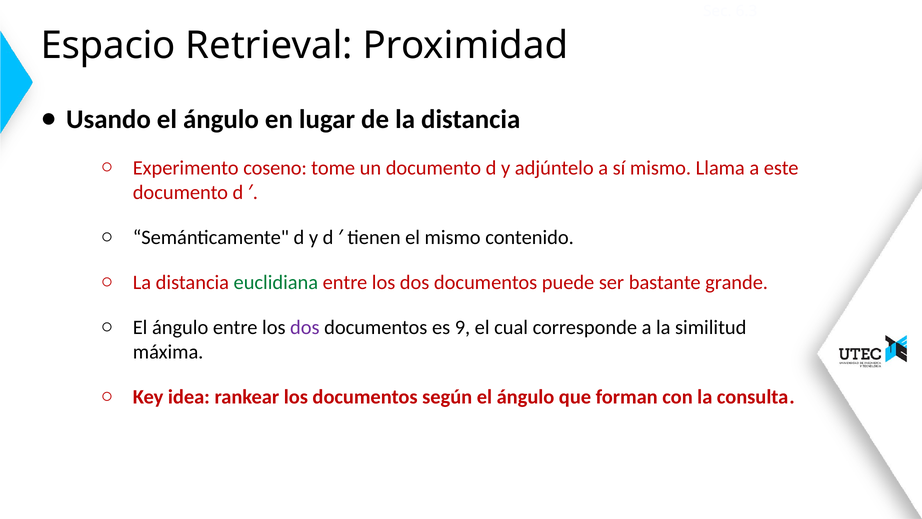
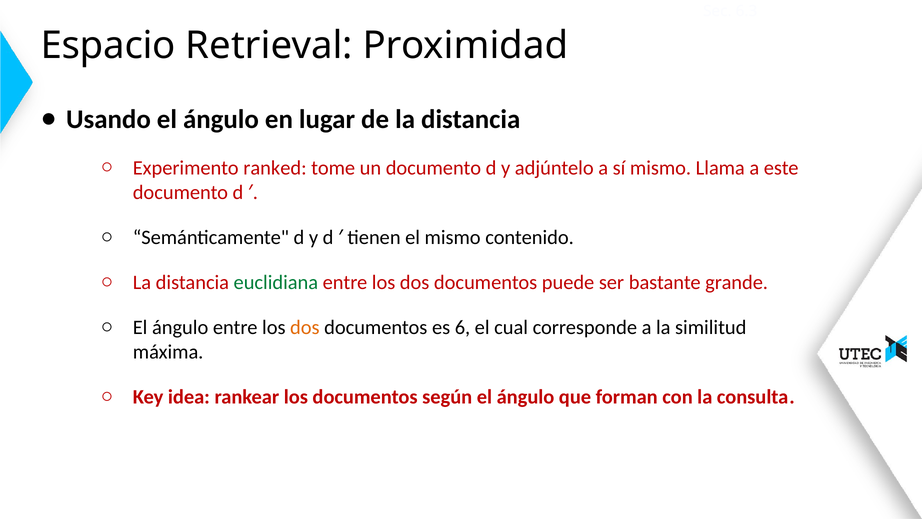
coseno: coseno -> ranked
dos at (305, 327) colour: purple -> orange
9: 9 -> 6
